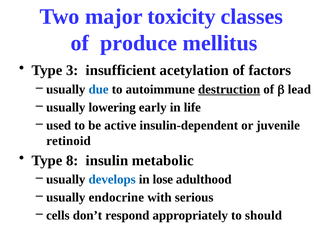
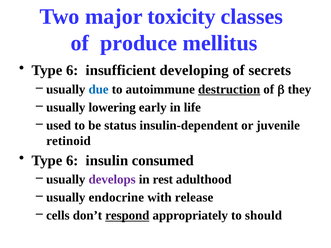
3 at (72, 70): 3 -> 6
acetylation: acetylation -> developing
factors: factors -> secrets
lead: lead -> they
active: active -> status
8 at (72, 161): 8 -> 6
metabolic: metabolic -> consumed
develops colour: blue -> purple
lose: lose -> rest
serious: serious -> release
respond underline: none -> present
